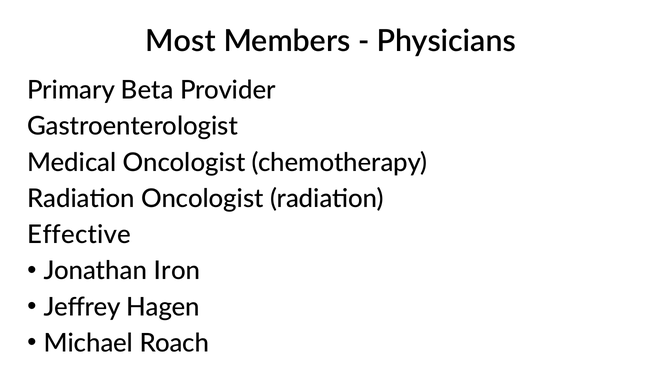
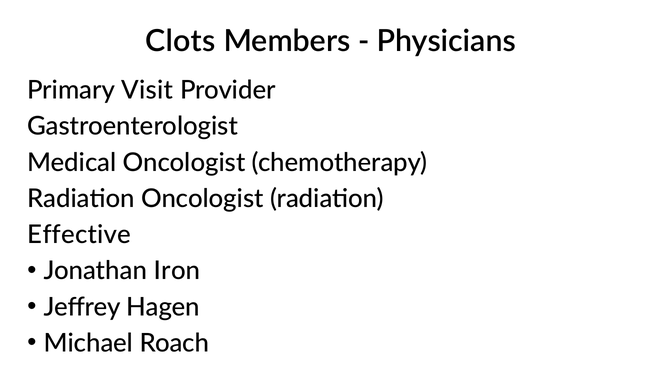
Most: Most -> Clots
Beta: Beta -> Visit
